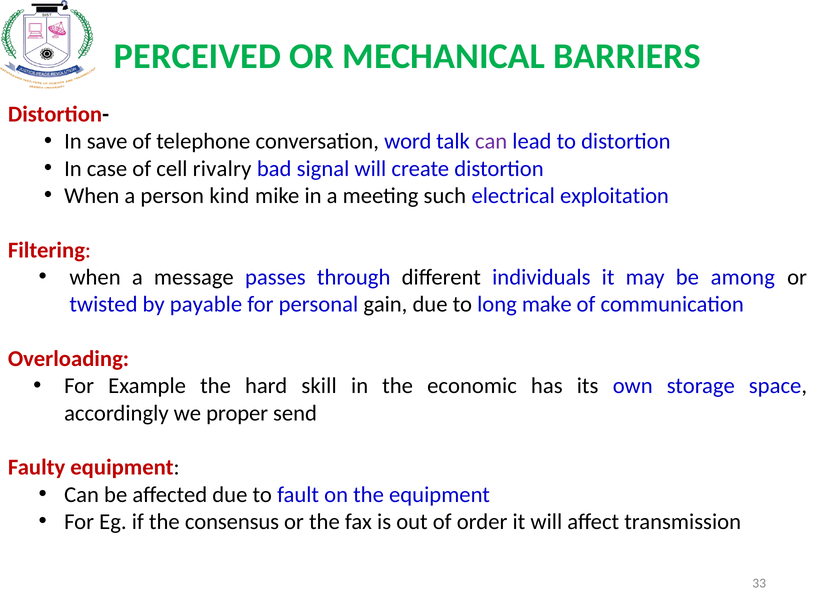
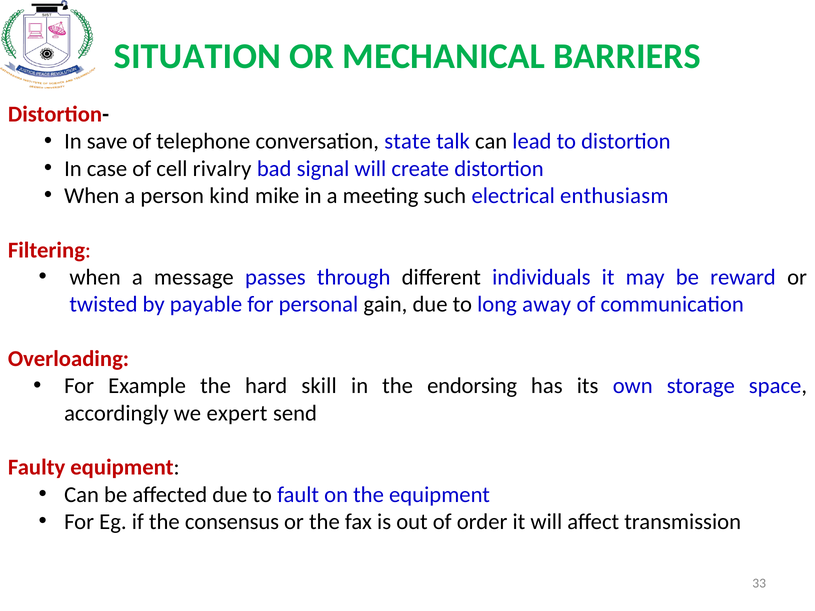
PERCEIVED: PERCEIVED -> SITUATION
word: word -> state
can at (491, 141) colour: purple -> black
exploitation: exploitation -> enthusiasm
among: among -> reward
make: make -> away
economic: economic -> endorsing
proper: proper -> expert
